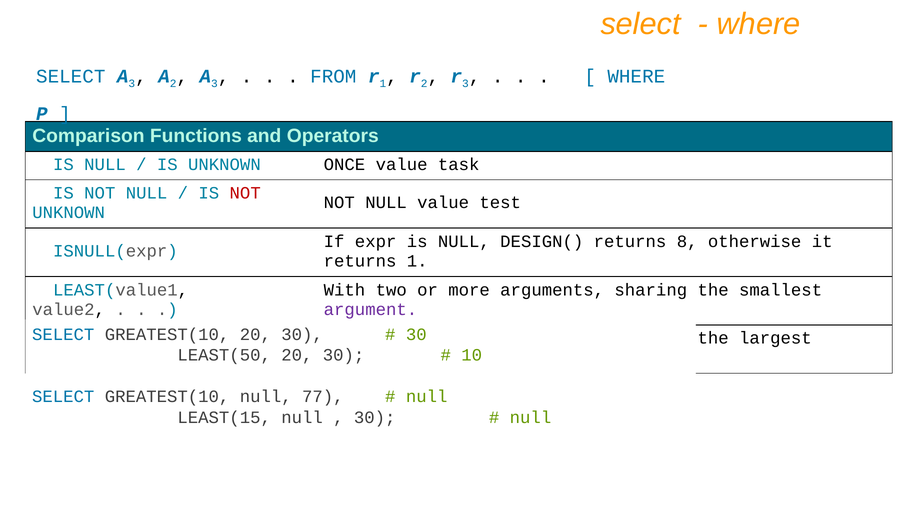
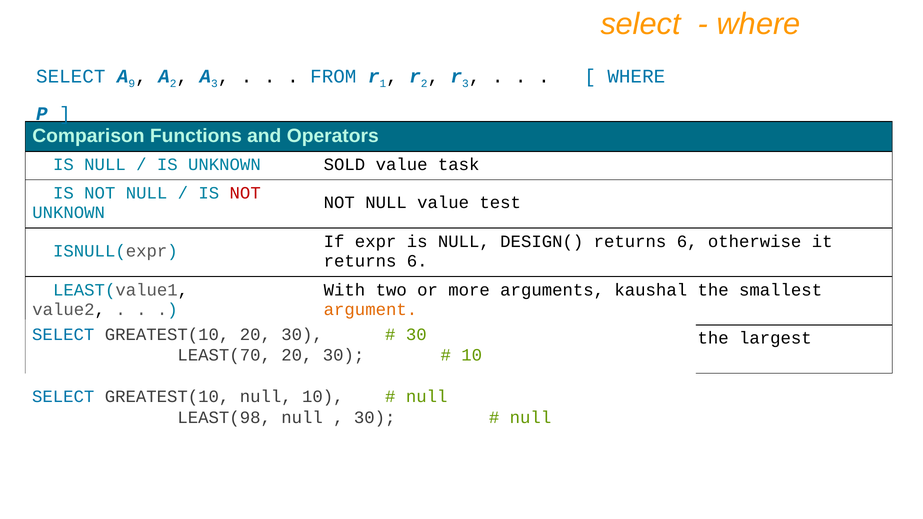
3 at (132, 84): 3 -> 9
ONCE: ONCE -> SOLD
8 at (687, 241): 8 -> 6
1 at (417, 261): 1 -> 6
sharing: sharing -> kaushal
argument at (370, 310) colour: purple -> orange
LEAST(50: LEAST(50 -> LEAST(70
null 77: 77 -> 10
LEAST(15: LEAST(15 -> LEAST(98
